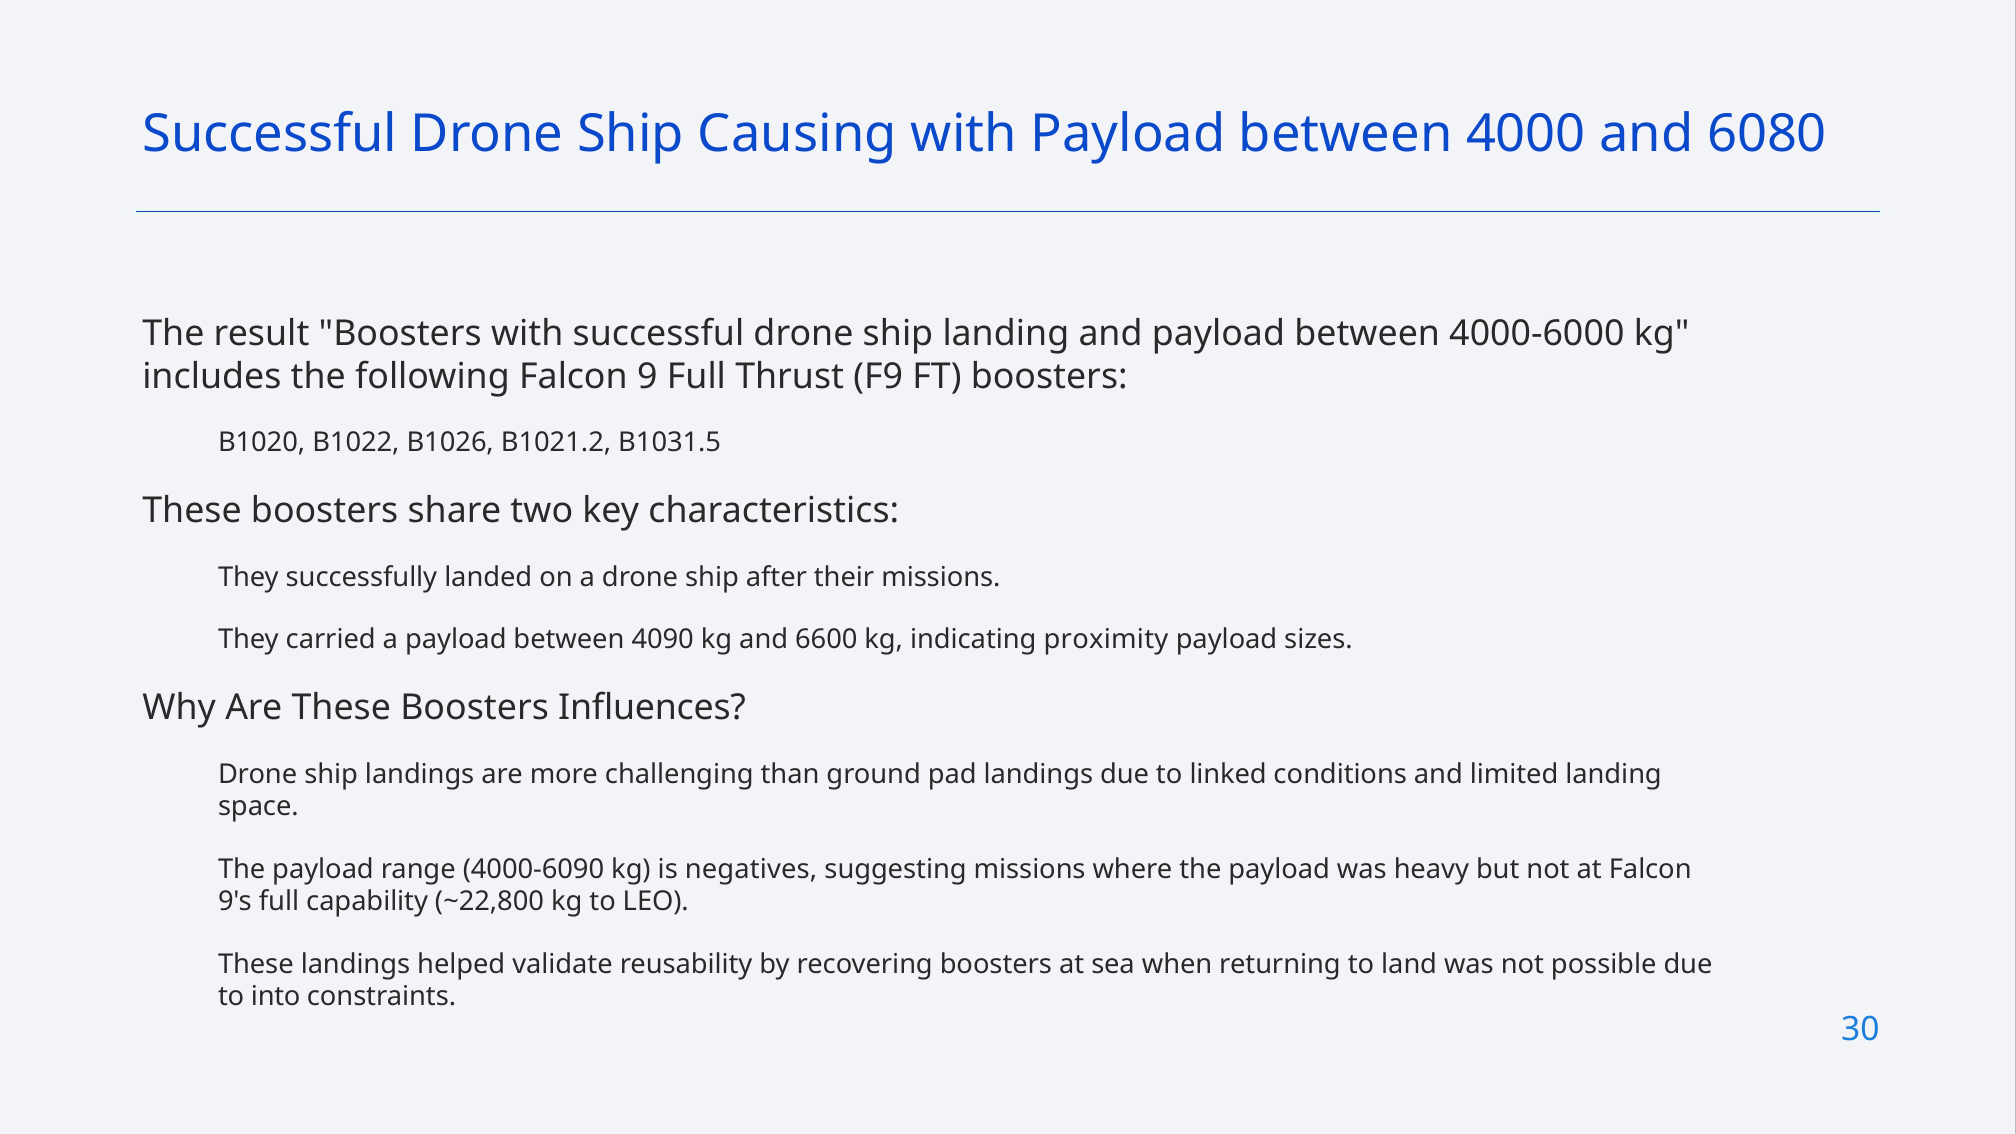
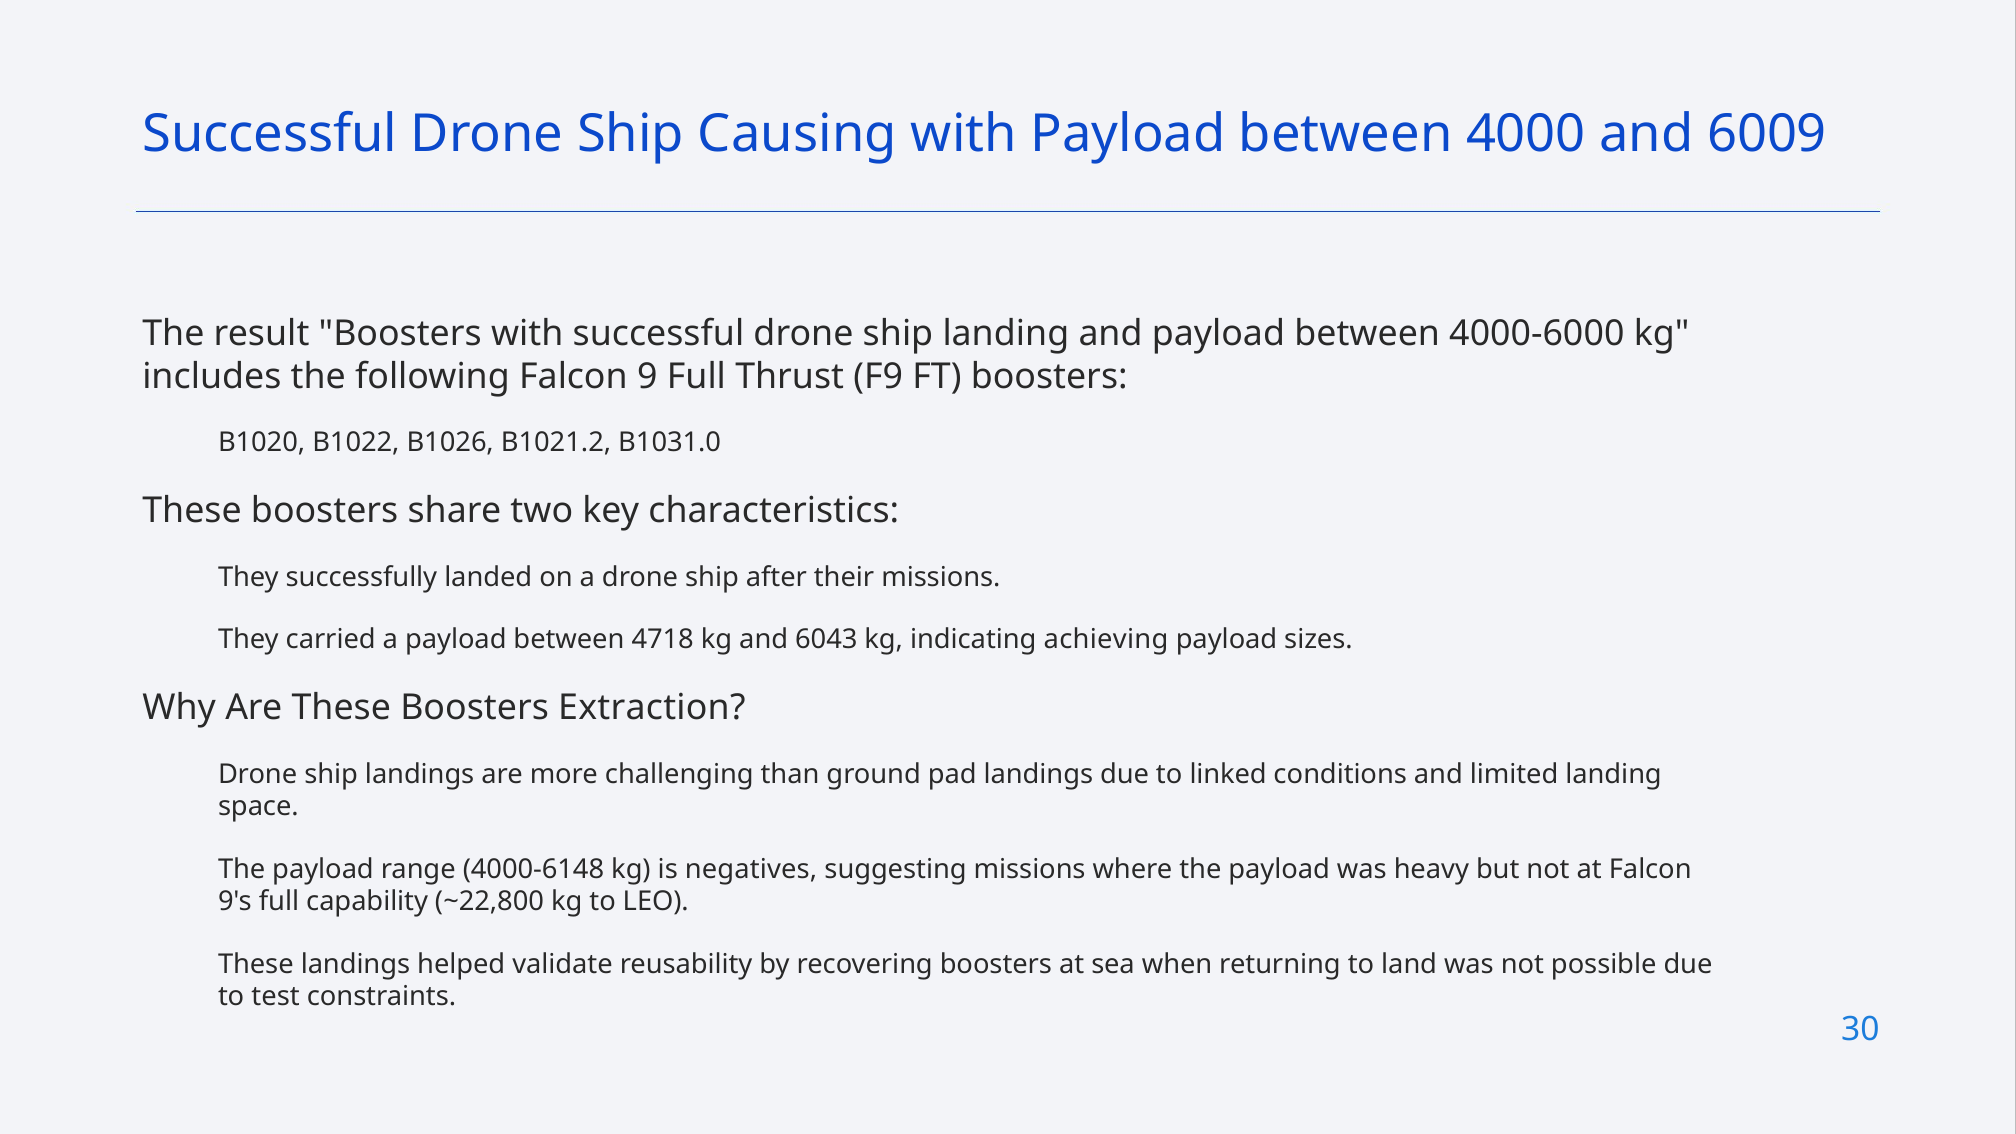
6080: 6080 -> 6009
B1031.5: B1031.5 -> B1031.0
4090: 4090 -> 4718
6600: 6600 -> 6043
proximity: proximity -> achieving
Influences: Influences -> Extraction
4000-6090: 4000-6090 -> 4000-6148
into: into -> test
